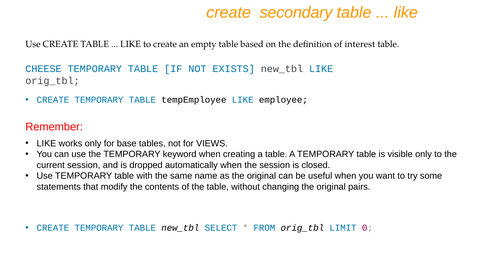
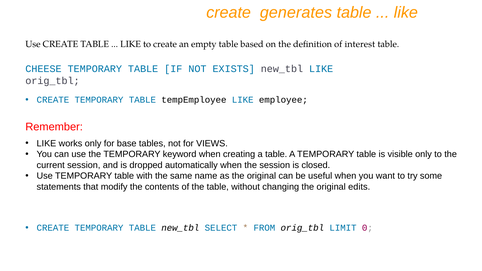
secondary: secondary -> generates
pairs: pairs -> edits
